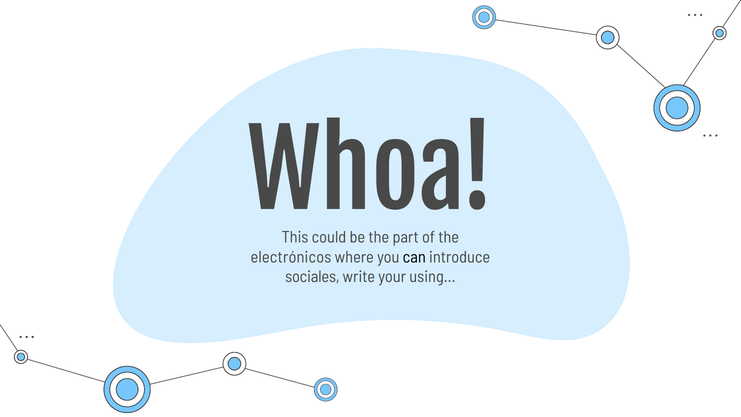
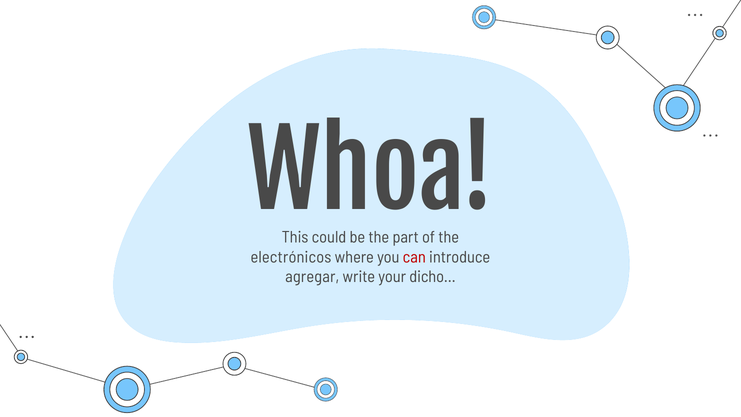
can colour: black -> red
sociales: sociales -> agregar
using…: using… -> dicho…
